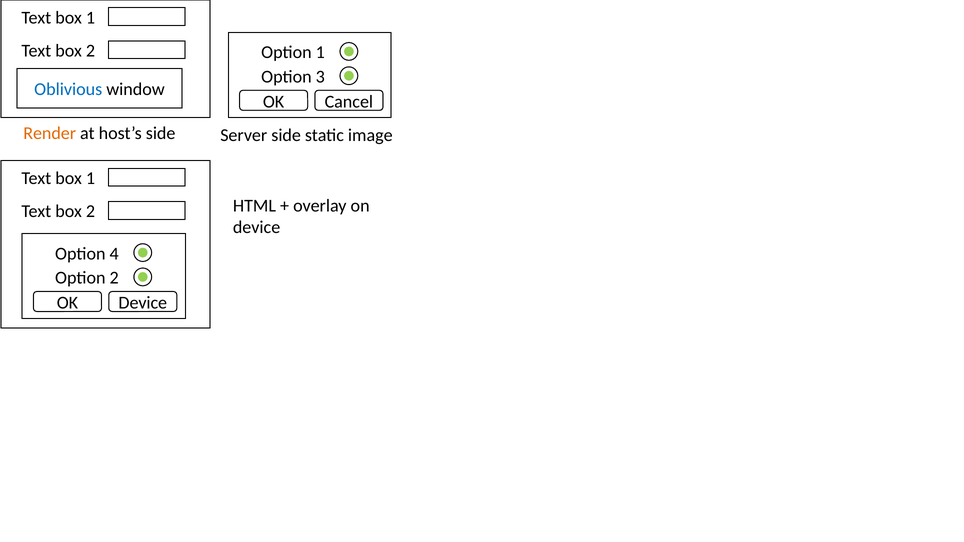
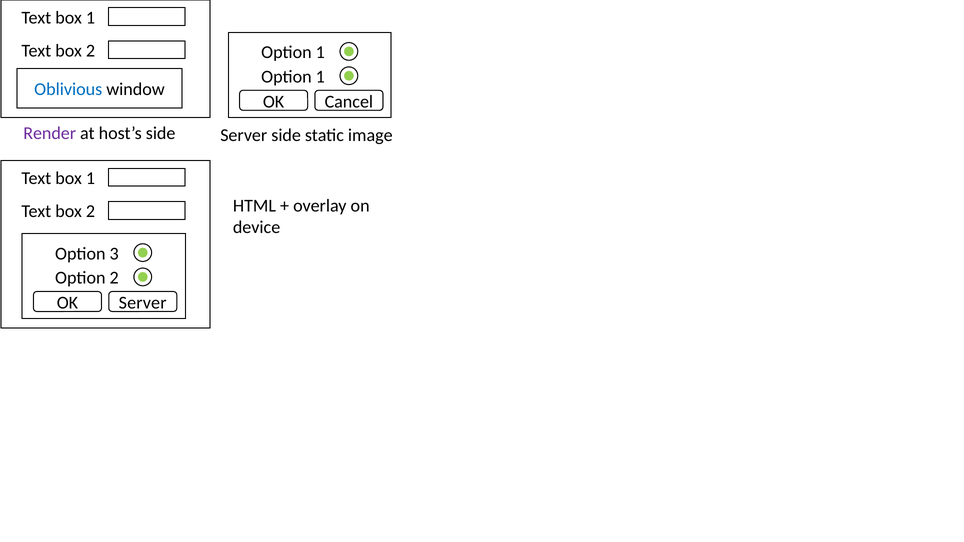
3 at (320, 77): 3 -> 1
Render colour: orange -> purple
4: 4 -> 3
OK Device: Device -> Server
